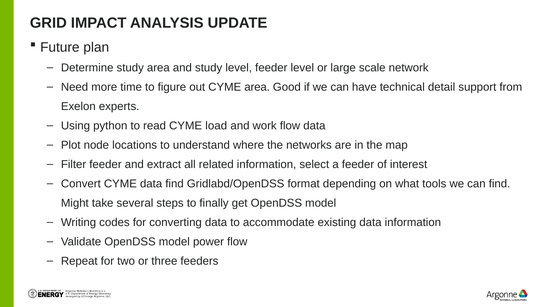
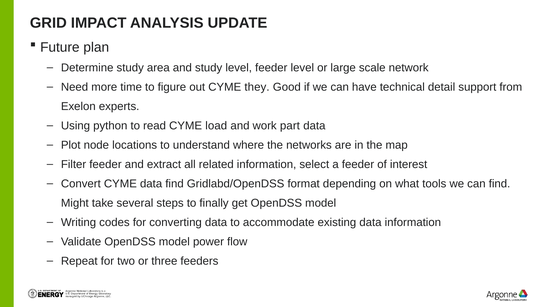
CYME area: area -> they
work flow: flow -> part
